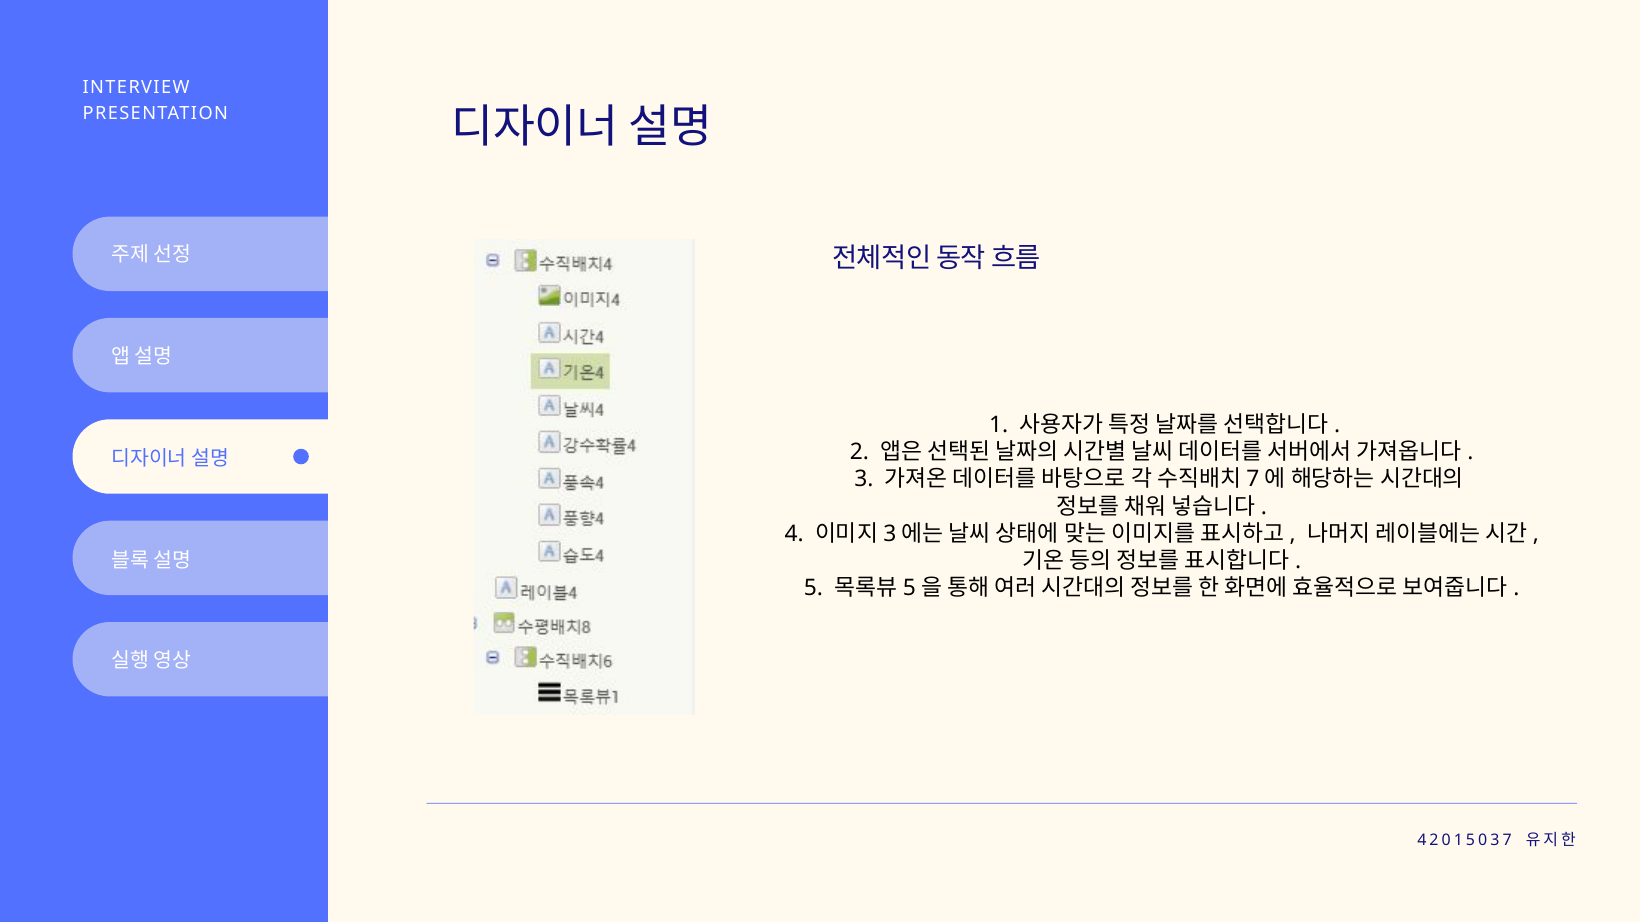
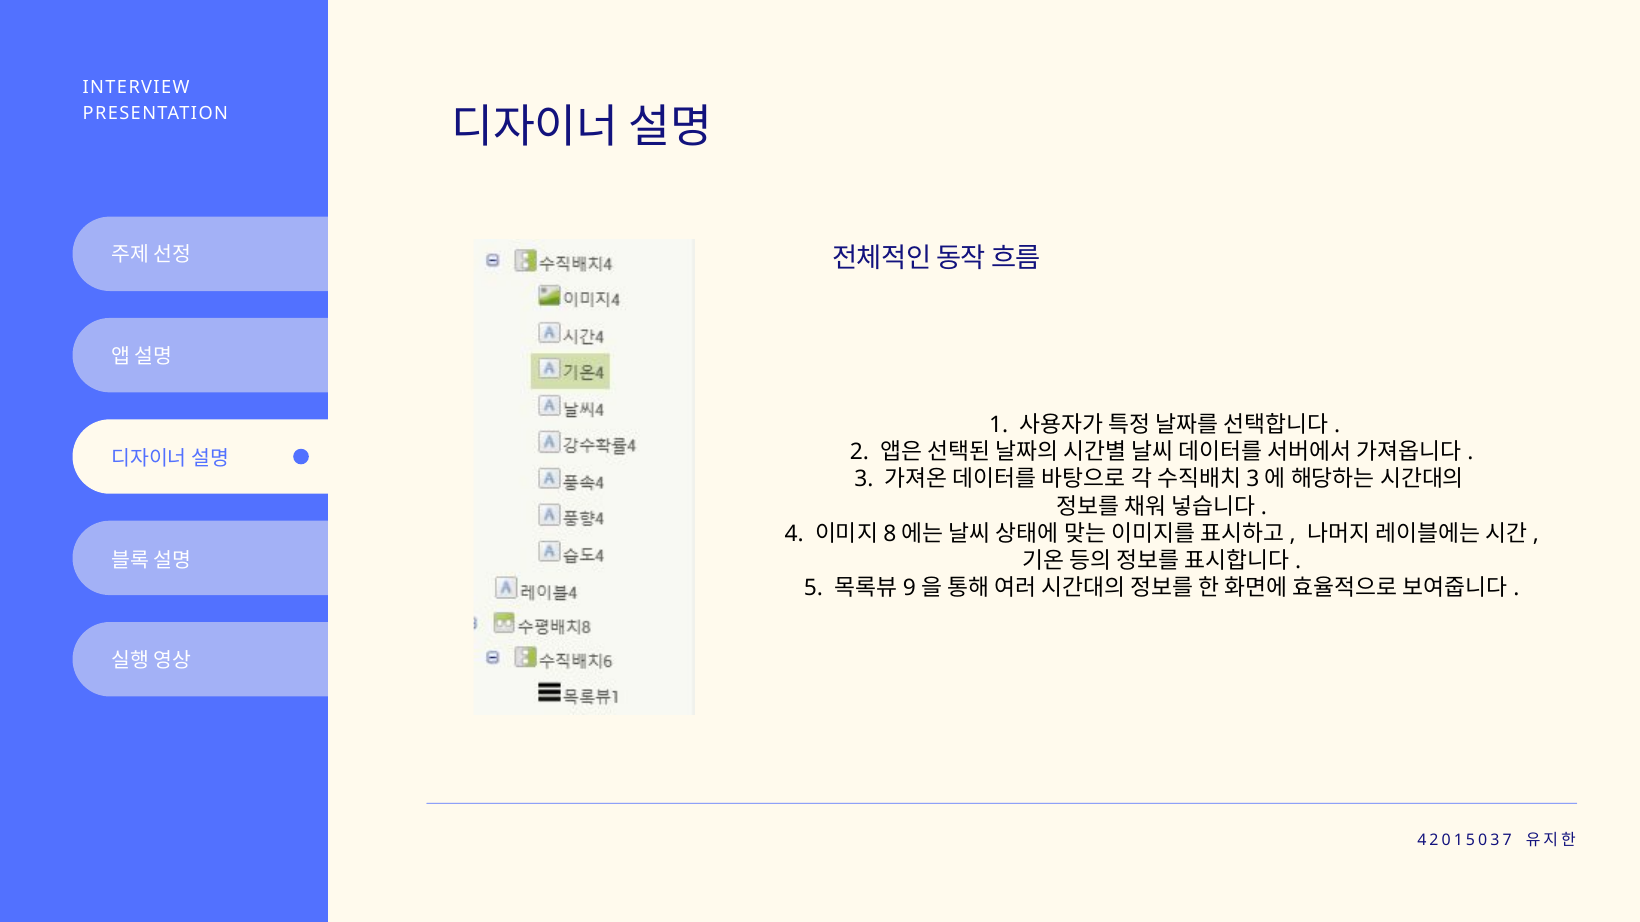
7 at (1253, 480): 7 -> 3
3 at (890, 534): 3 -> 8
5 at (909, 589): 5 -> 9
